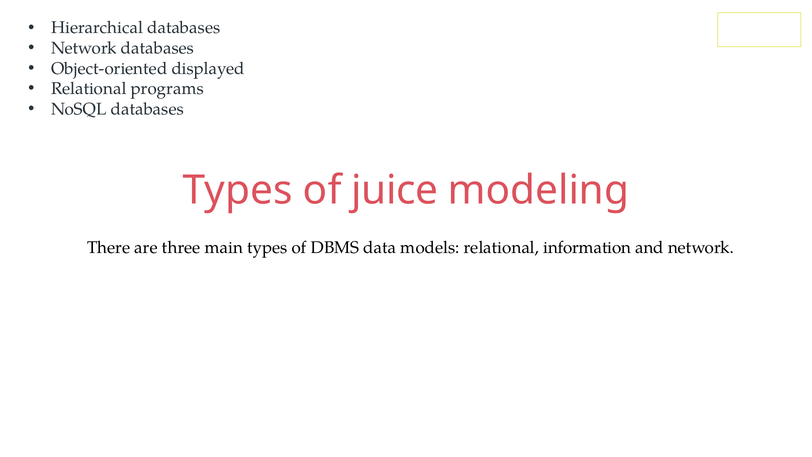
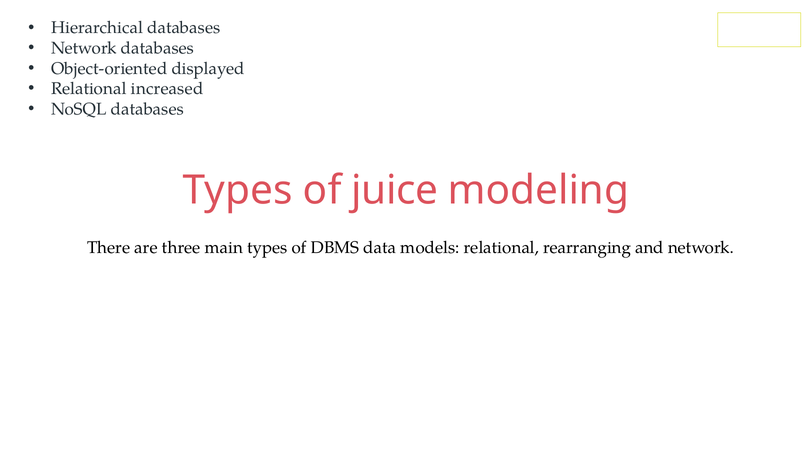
programs: programs -> increased
information: information -> rearranging
